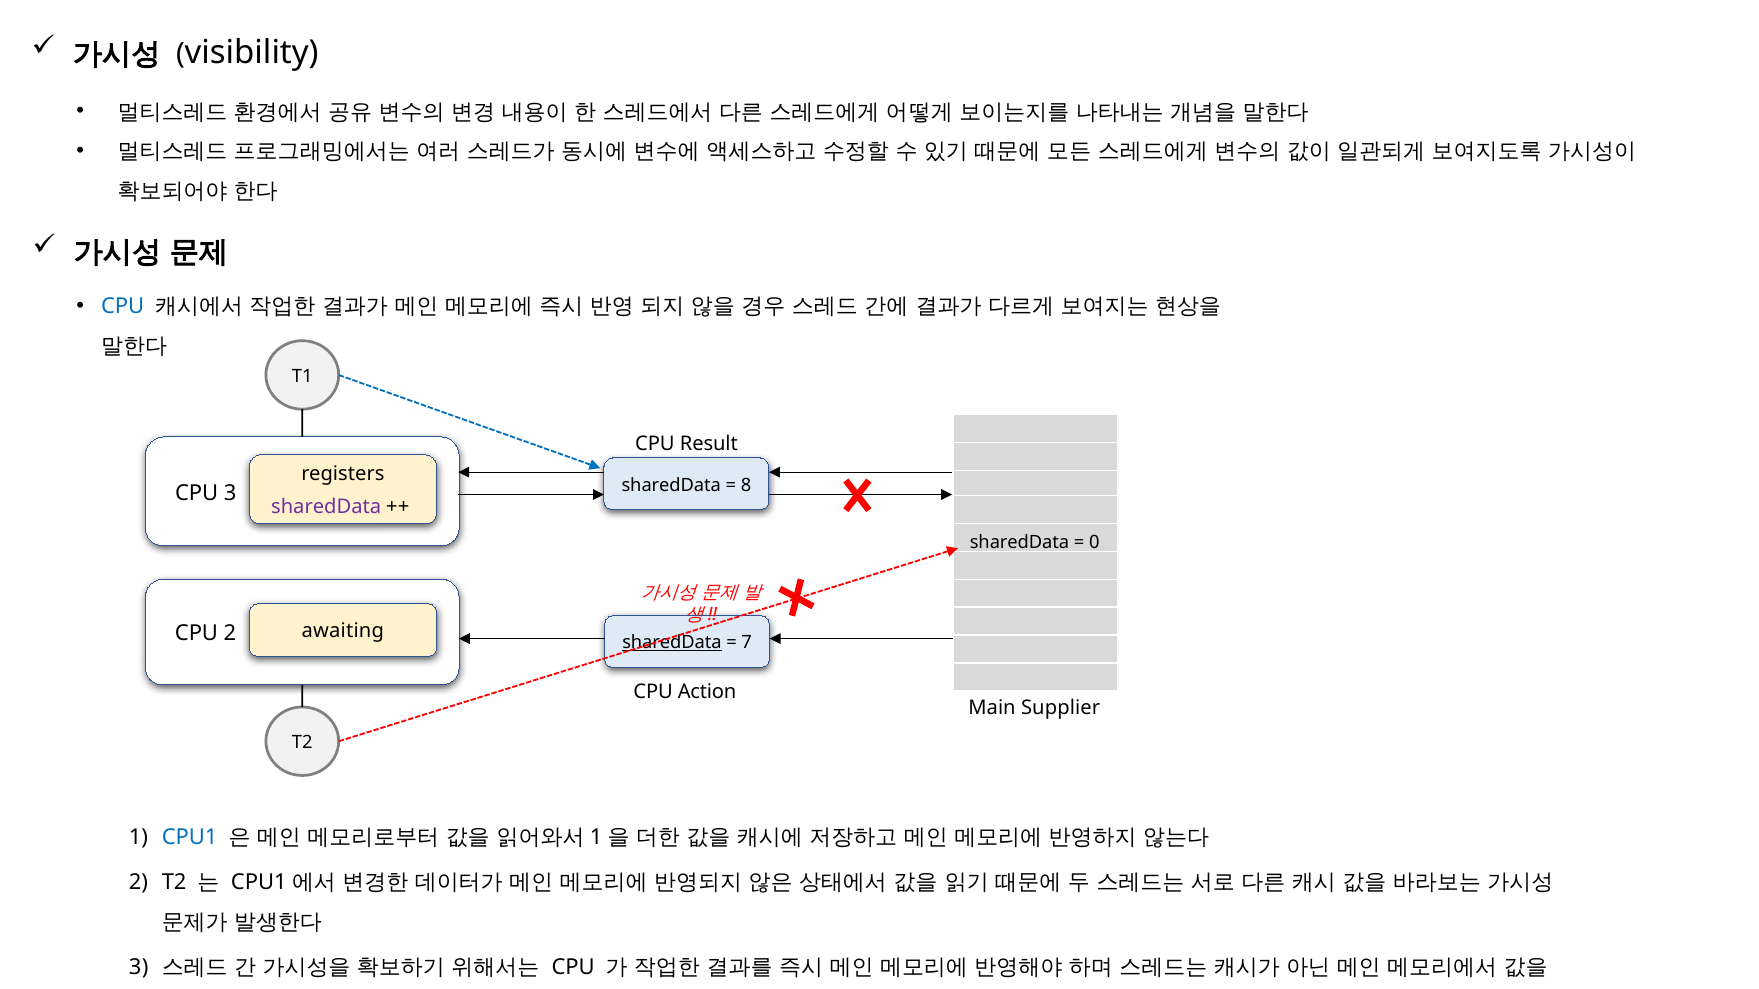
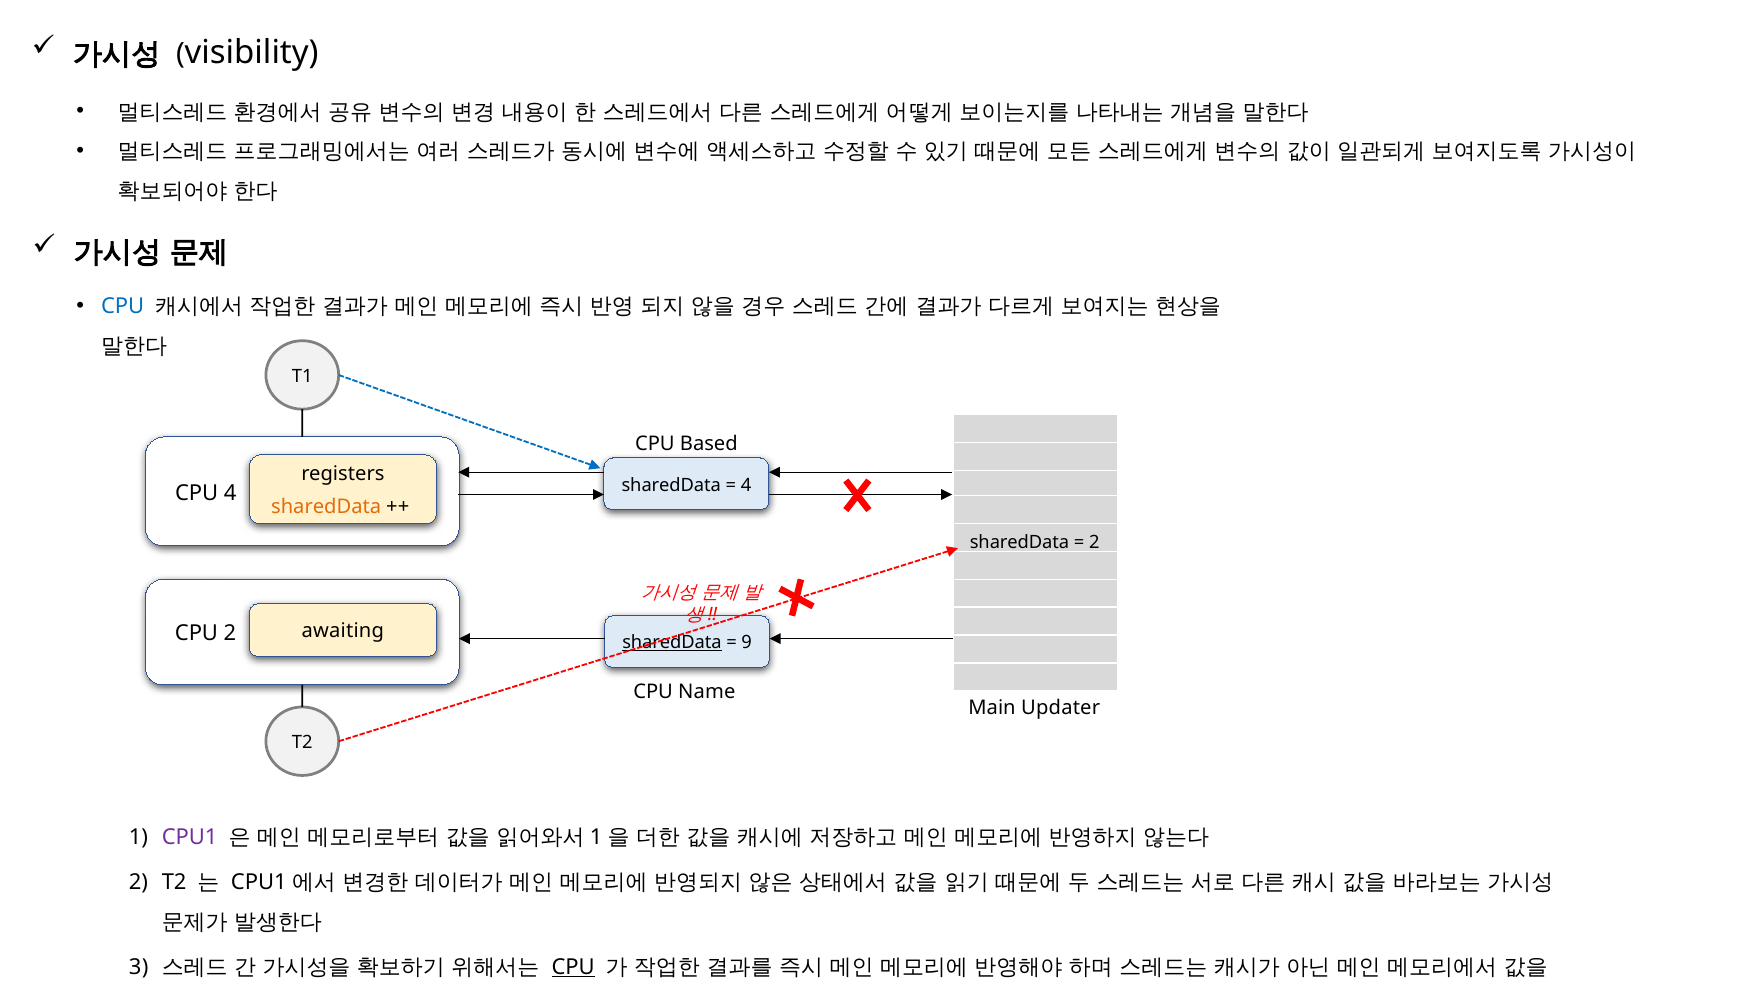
Result: Result -> Based
CPU 3: 3 -> 4
8 at (746, 485): 8 -> 4
sharedData at (326, 508) colour: purple -> orange
0 at (1094, 543): 0 -> 2
7: 7 -> 9
Action: Action -> Name
Supplier: Supplier -> Updater
CPU1 colour: blue -> purple
CPU at (573, 967) underline: none -> present
